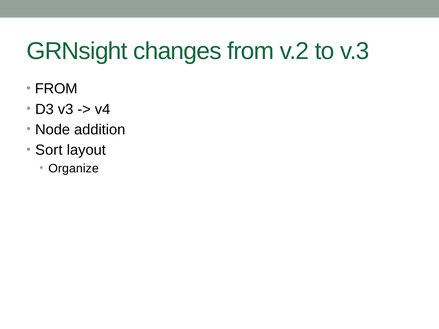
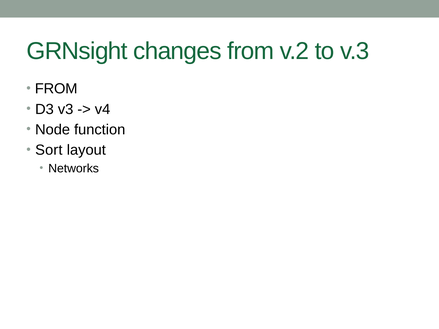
addition: addition -> function
Organize: Organize -> Networks
